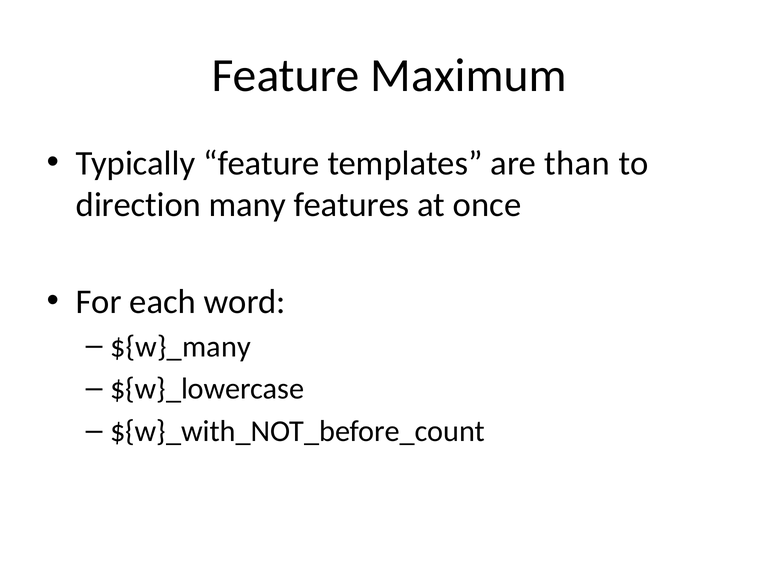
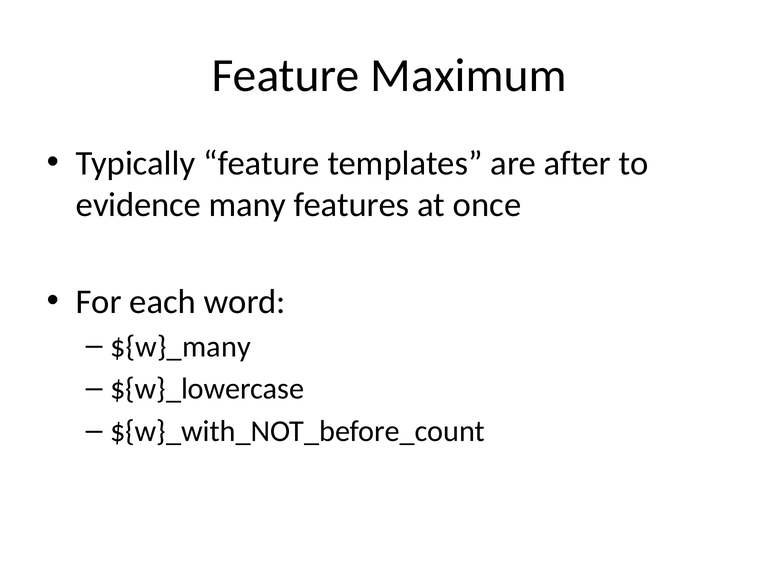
than: than -> after
direction: direction -> evidence
